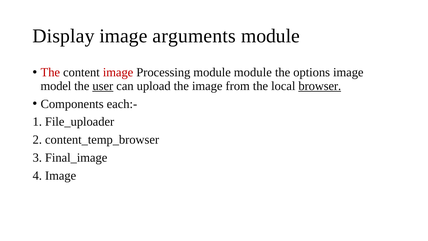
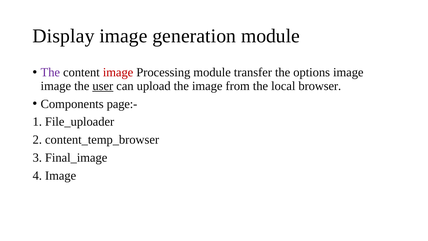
arguments: arguments -> generation
The at (50, 72) colour: red -> purple
module module: module -> transfer
model at (56, 86): model -> image
browser underline: present -> none
each:-: each:- -> page:-
